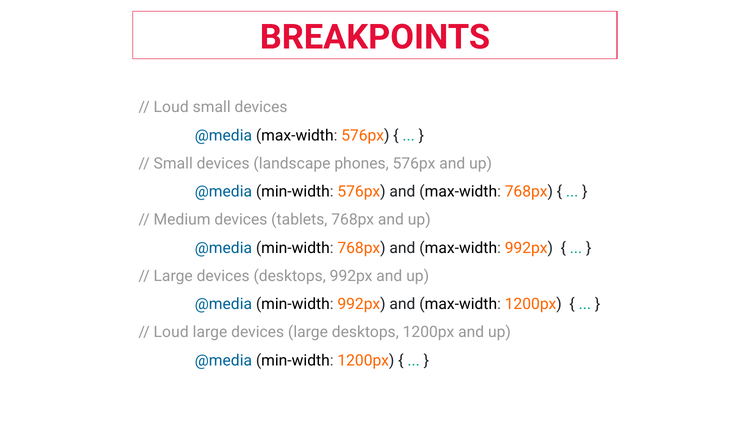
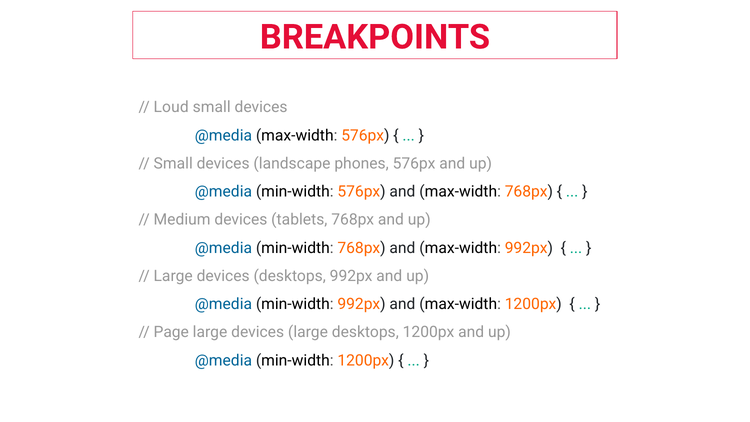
Loud at (171, 332): Loud -> Page
